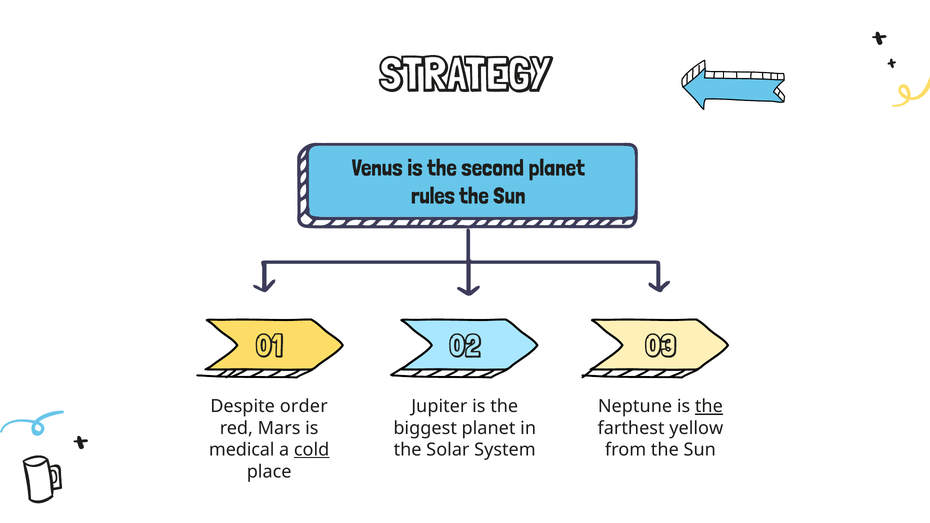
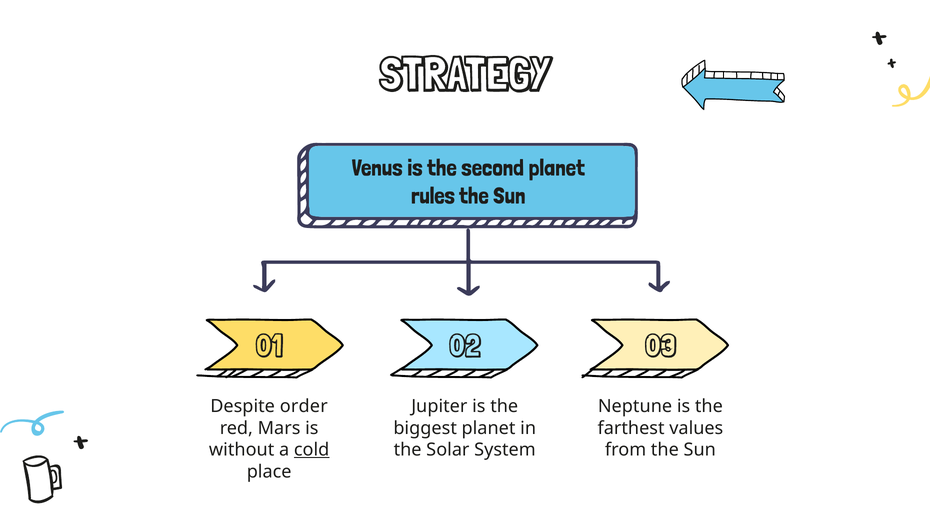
the at (709, 407) underline: present -> none
yellow: yellow -> values
medical: medical -> without
